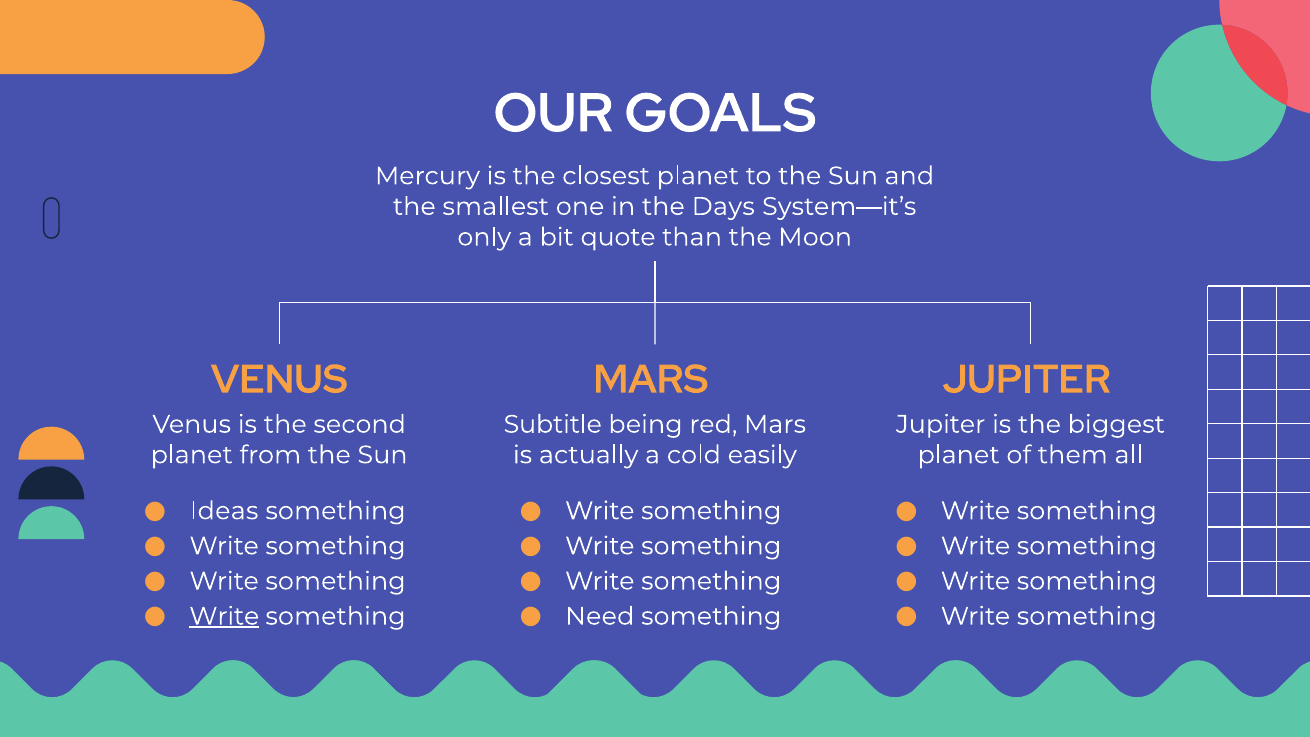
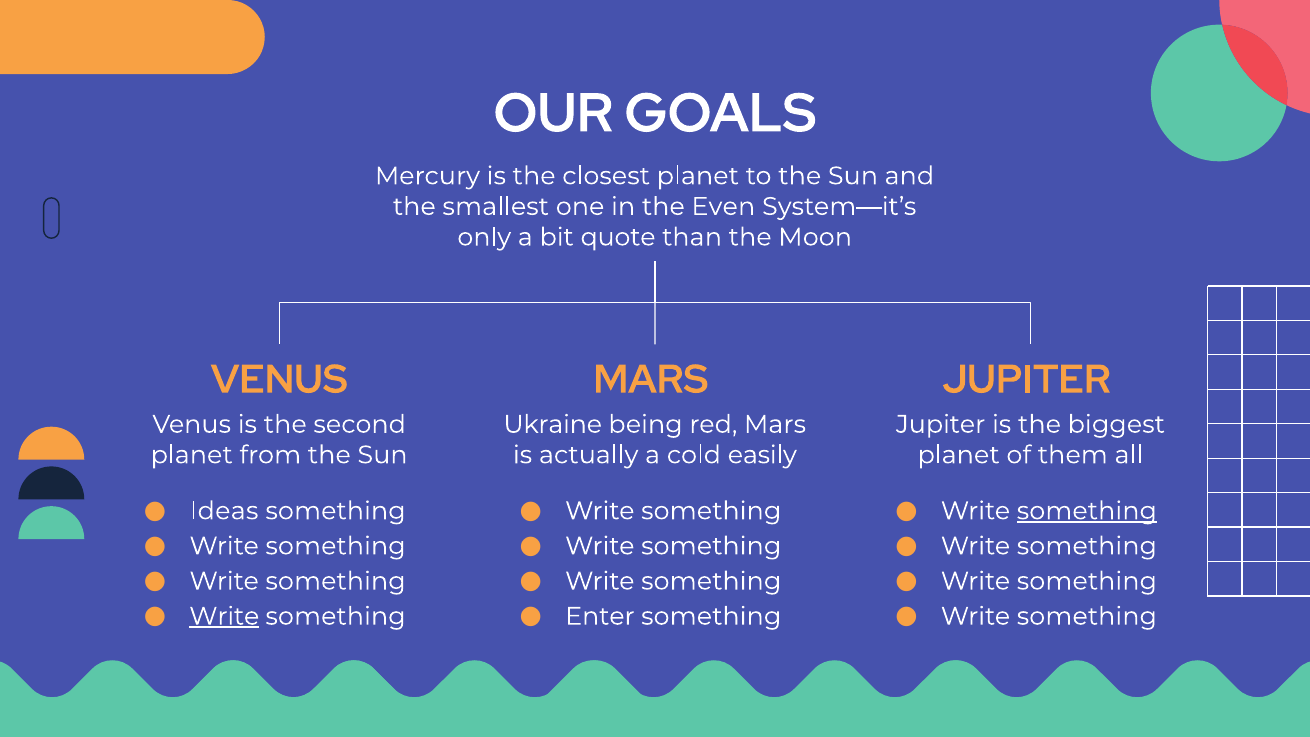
Days: Days -> Even
Subtitle: Subtitle -> Ukraine
something at (1087, 511) underline: none -> present
Need: Need -> Enter
